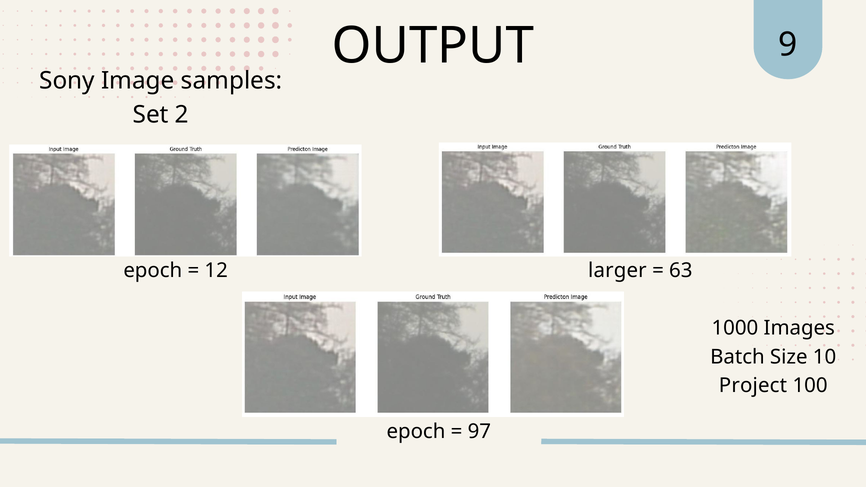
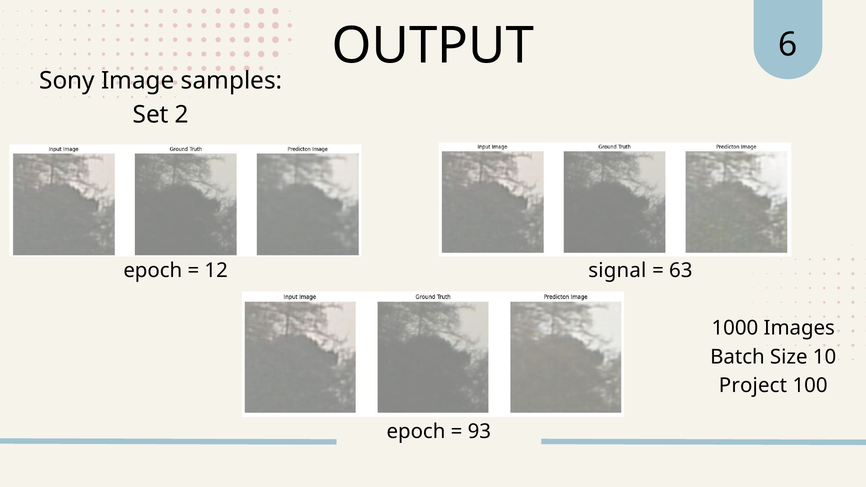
9: 9 -> 6
larger: larger -> signal
97: 97 -> 93
